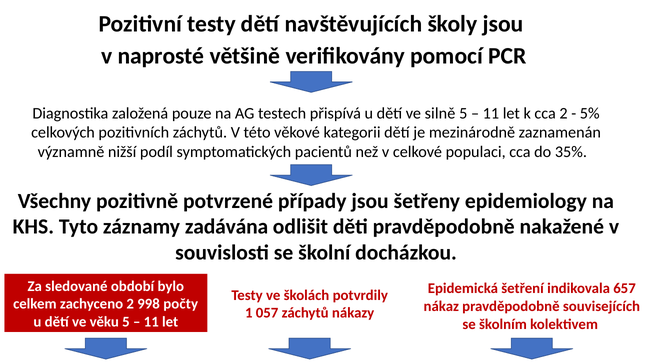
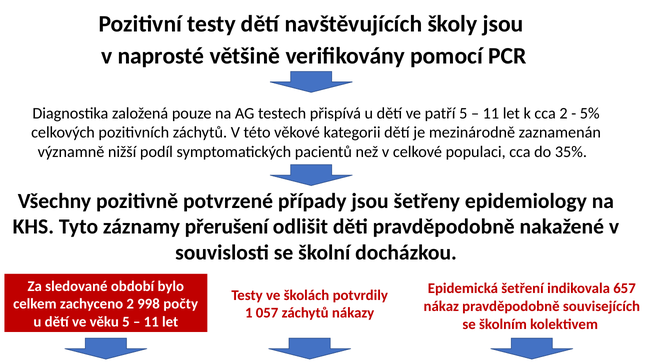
silně: silně -> patří
zadávána: zadávána -> přerušení
